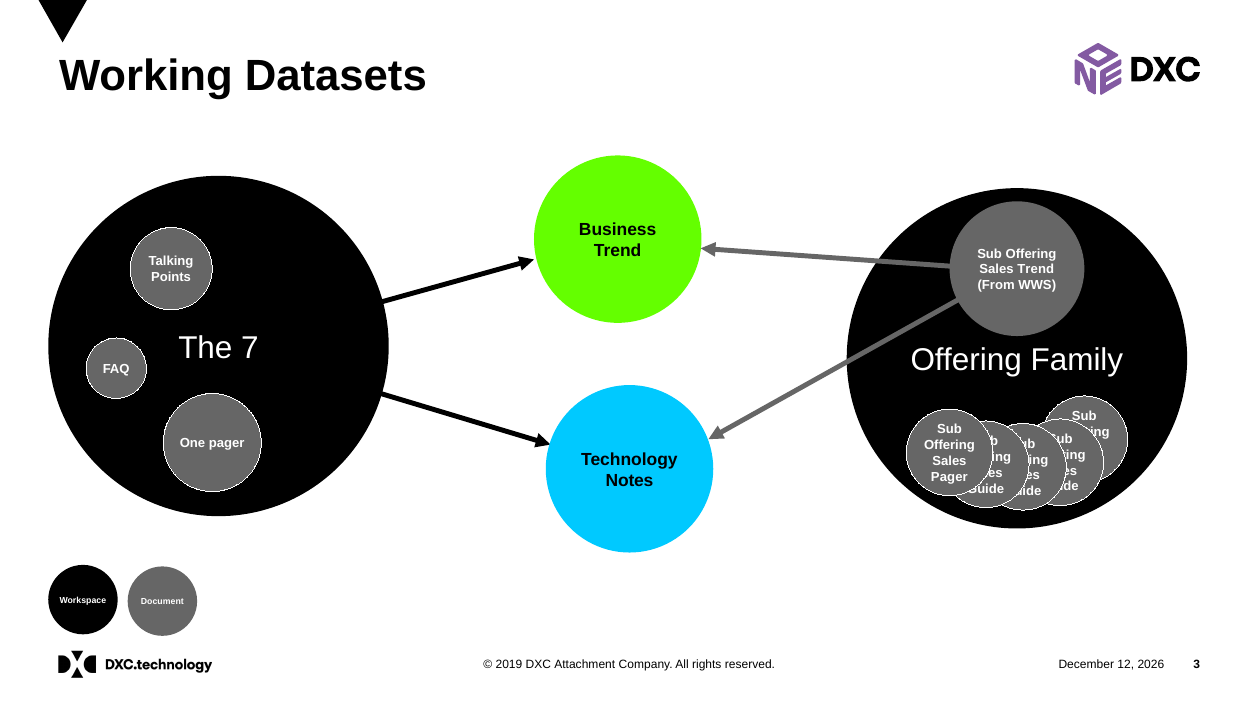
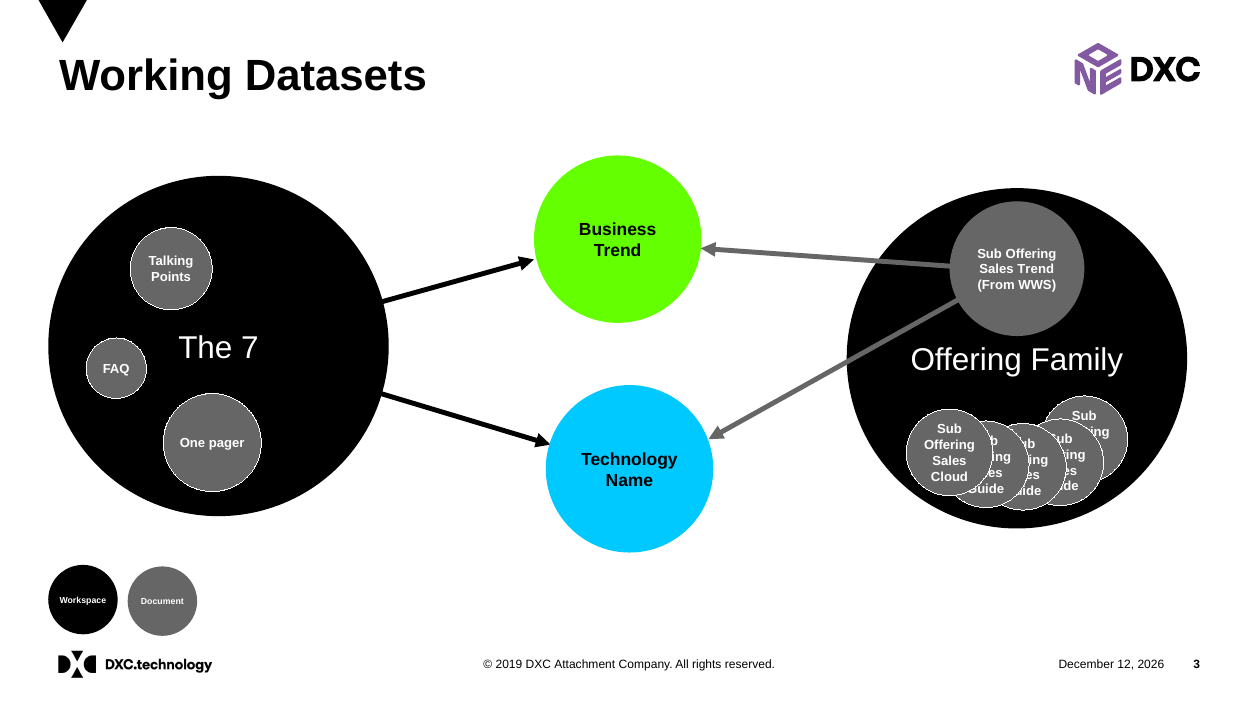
Pager at (949, 477): Pager -> Cloud
Notes: Notes -> Name
